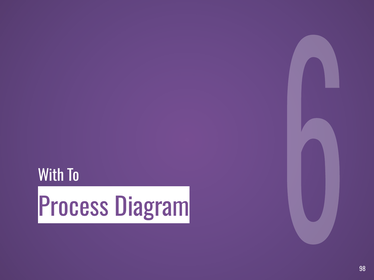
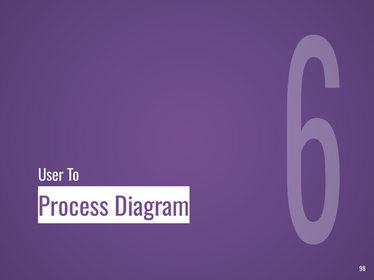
With: With -> User
